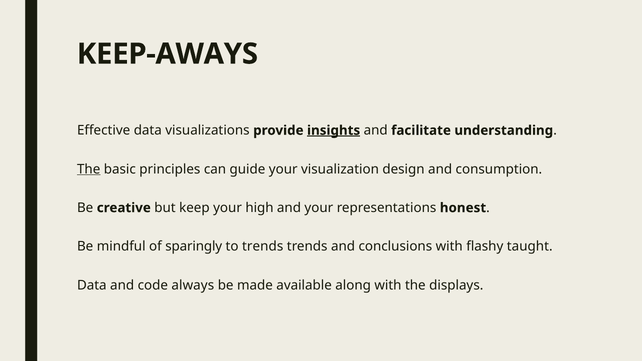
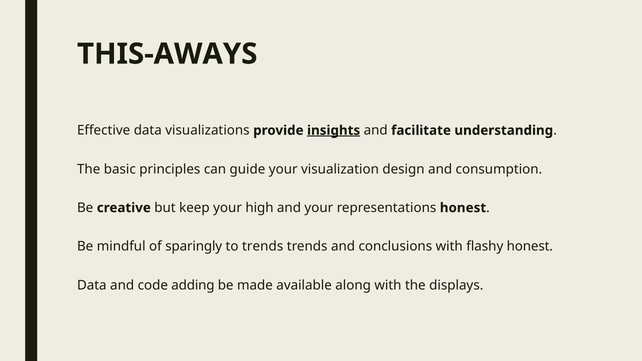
KEEP-AWAYS: KEEP-AWAYS -> THIS-AWAYS
The at (89, 169) underline: present -> none
flashy taught: taught -> honest
always: always -> adding
